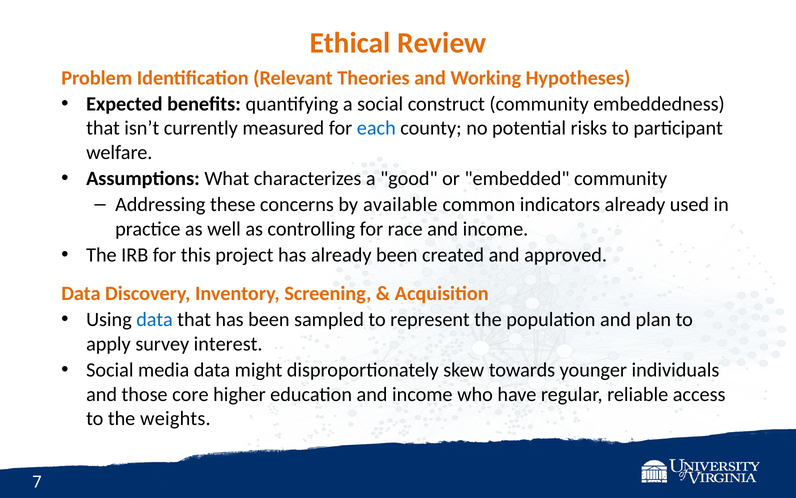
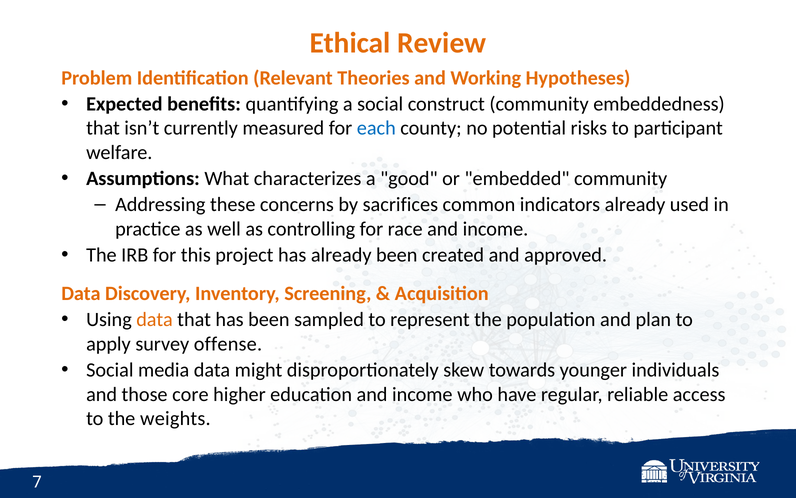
available: available -> sacrifices
data at (155, 319) colour: blue -> orange
interest: interest -> offense
